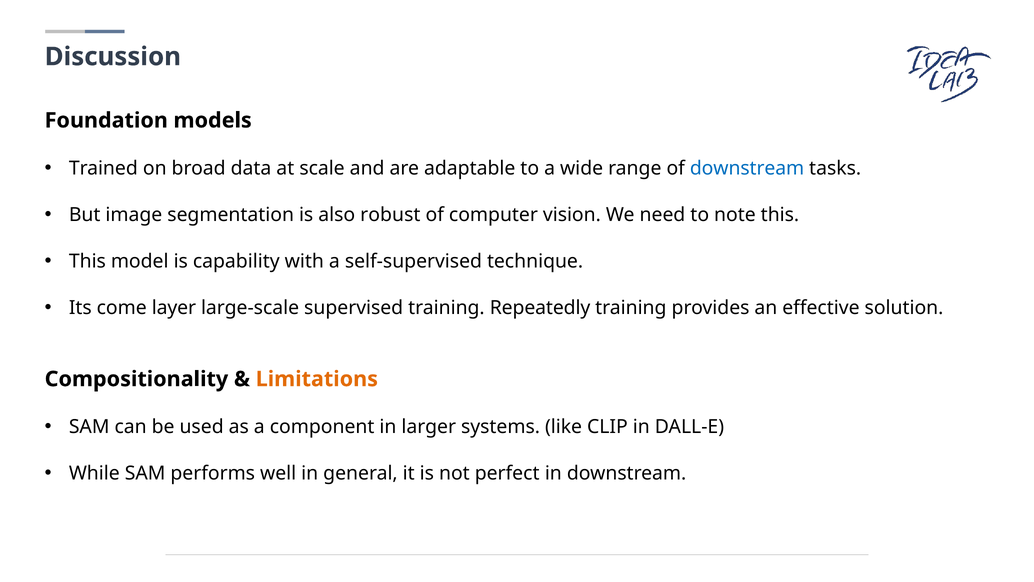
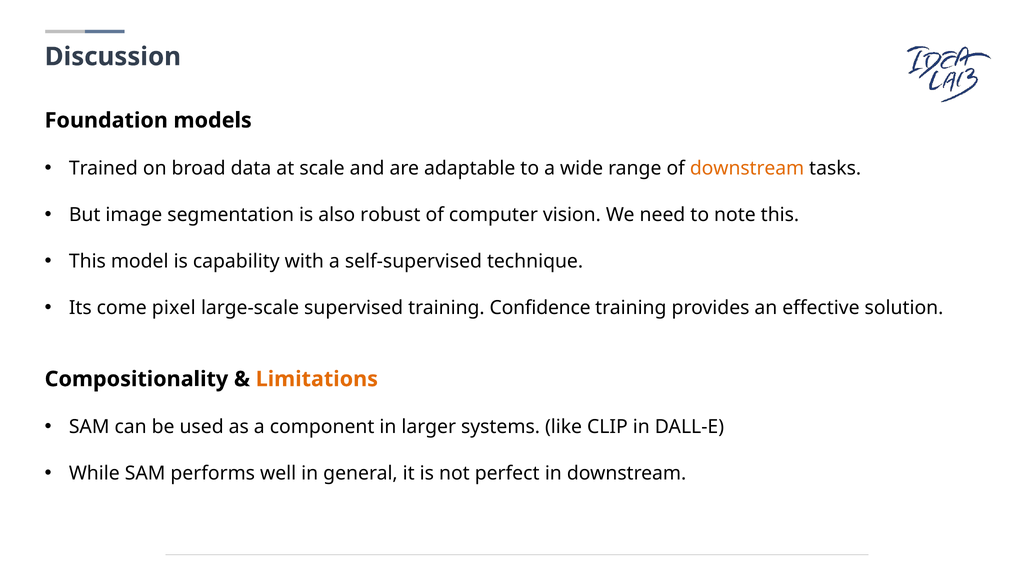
downstream at (747, 168) colour: blue -> orange
layer: layer -> pixel
Repeatedly: Repeatedly -> Confidence
